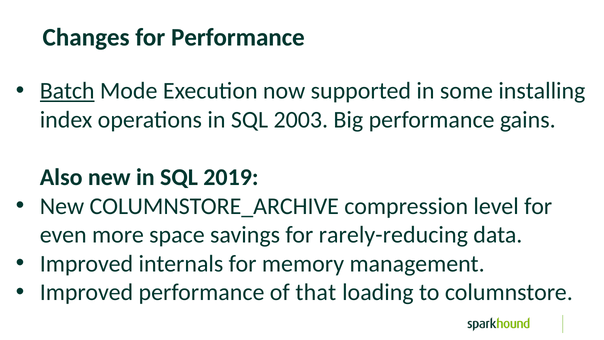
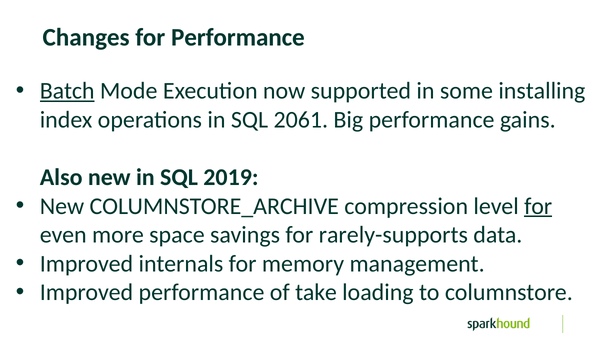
2003: 2003 -> 2061
for at (538, 206) underline: none -> present
rarely-reducing: rarely-reducing -> rarely-supports
that: that -> take
